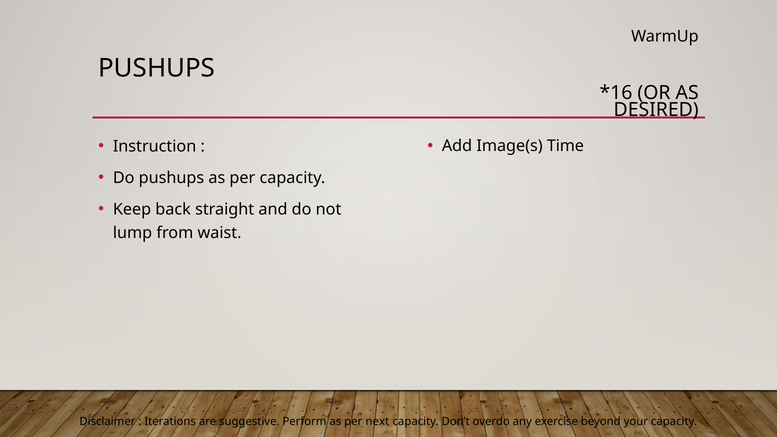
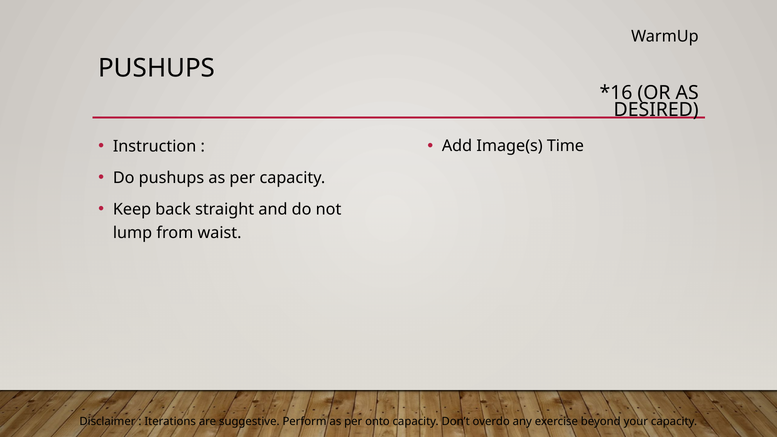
next: next -> onto
